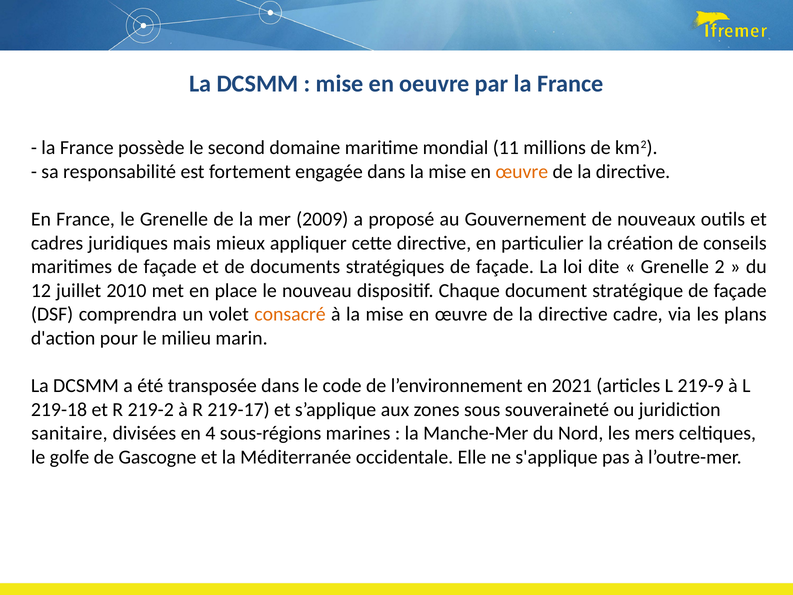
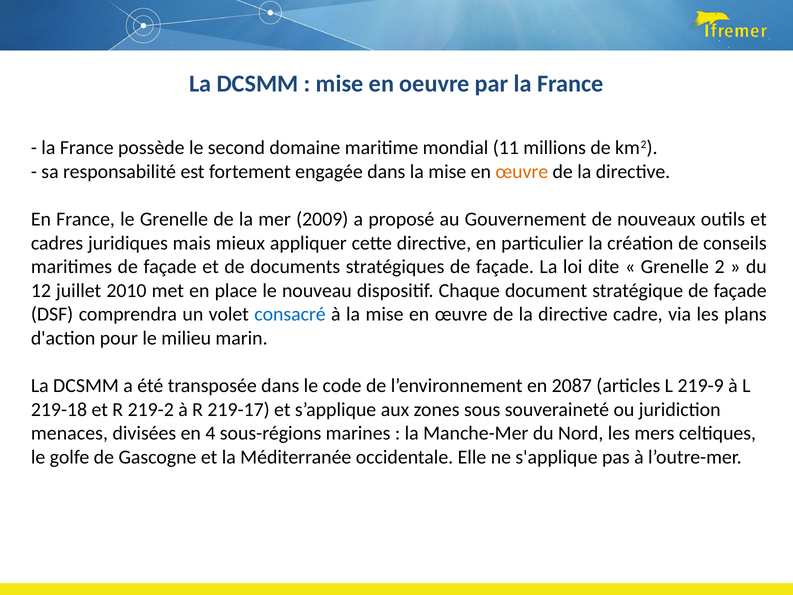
consacré colour: orange -> blue
2021: 2021 -> 2087
sanitaire: sanitaire -> menaces
